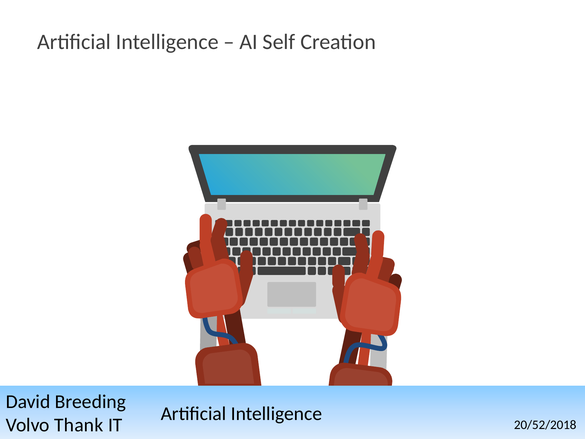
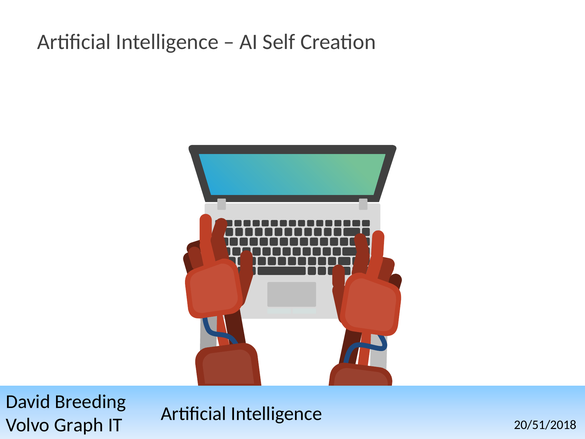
Thank: Thank -> Graph
20/52/2018: 20/52/2018 -> 20/51/2018
